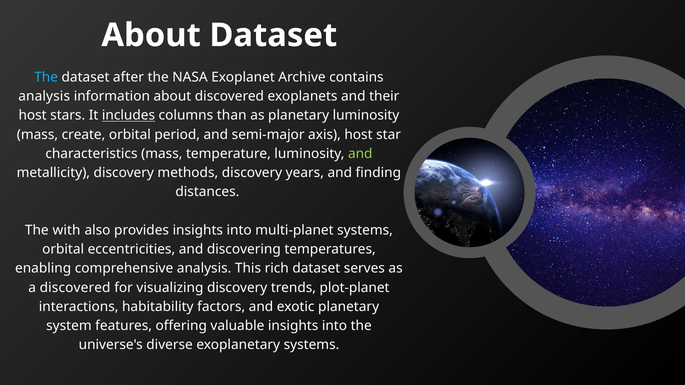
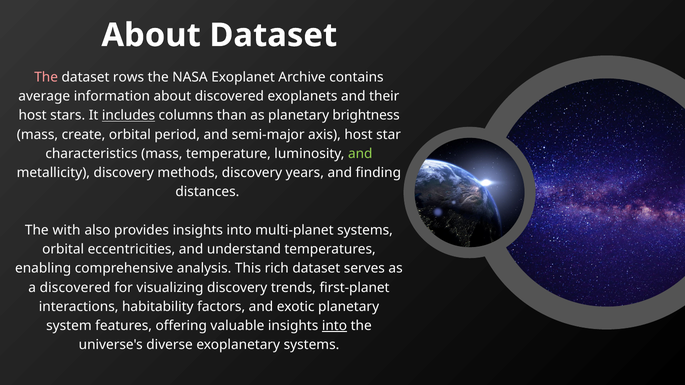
The at (46, 77) colour: light blue -> pink
after: after -> rows
analysis at (44, 96): analysis -> average
planetary luminosity: luminosity -> brightness
discovering: discovering -> understand
plot-planet: plot-planet -> first-planet
into at (334, 326) underline: none -> present
